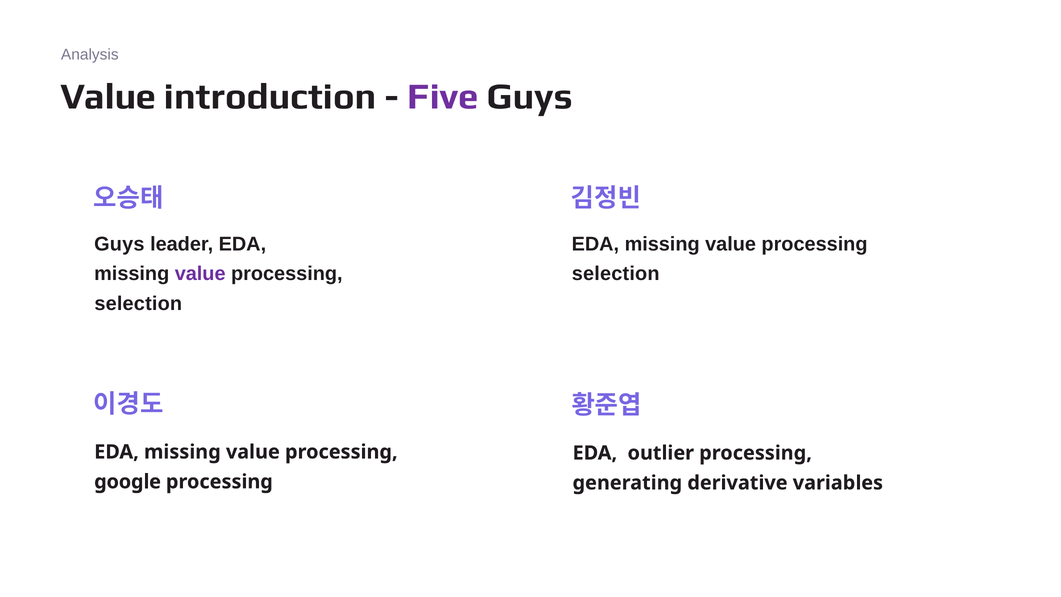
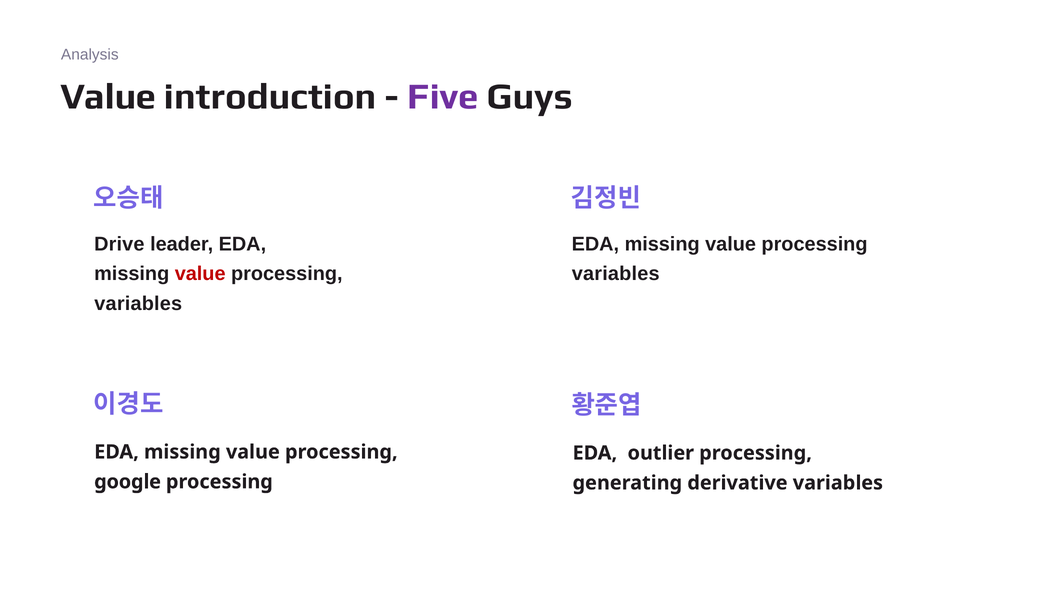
Guys at (119, 244): Guys -> Drive
value at (200, 274) colour: purple -> red
selection at (616, 274): selection -> variables
selection at (138, 304): selection -> variables
